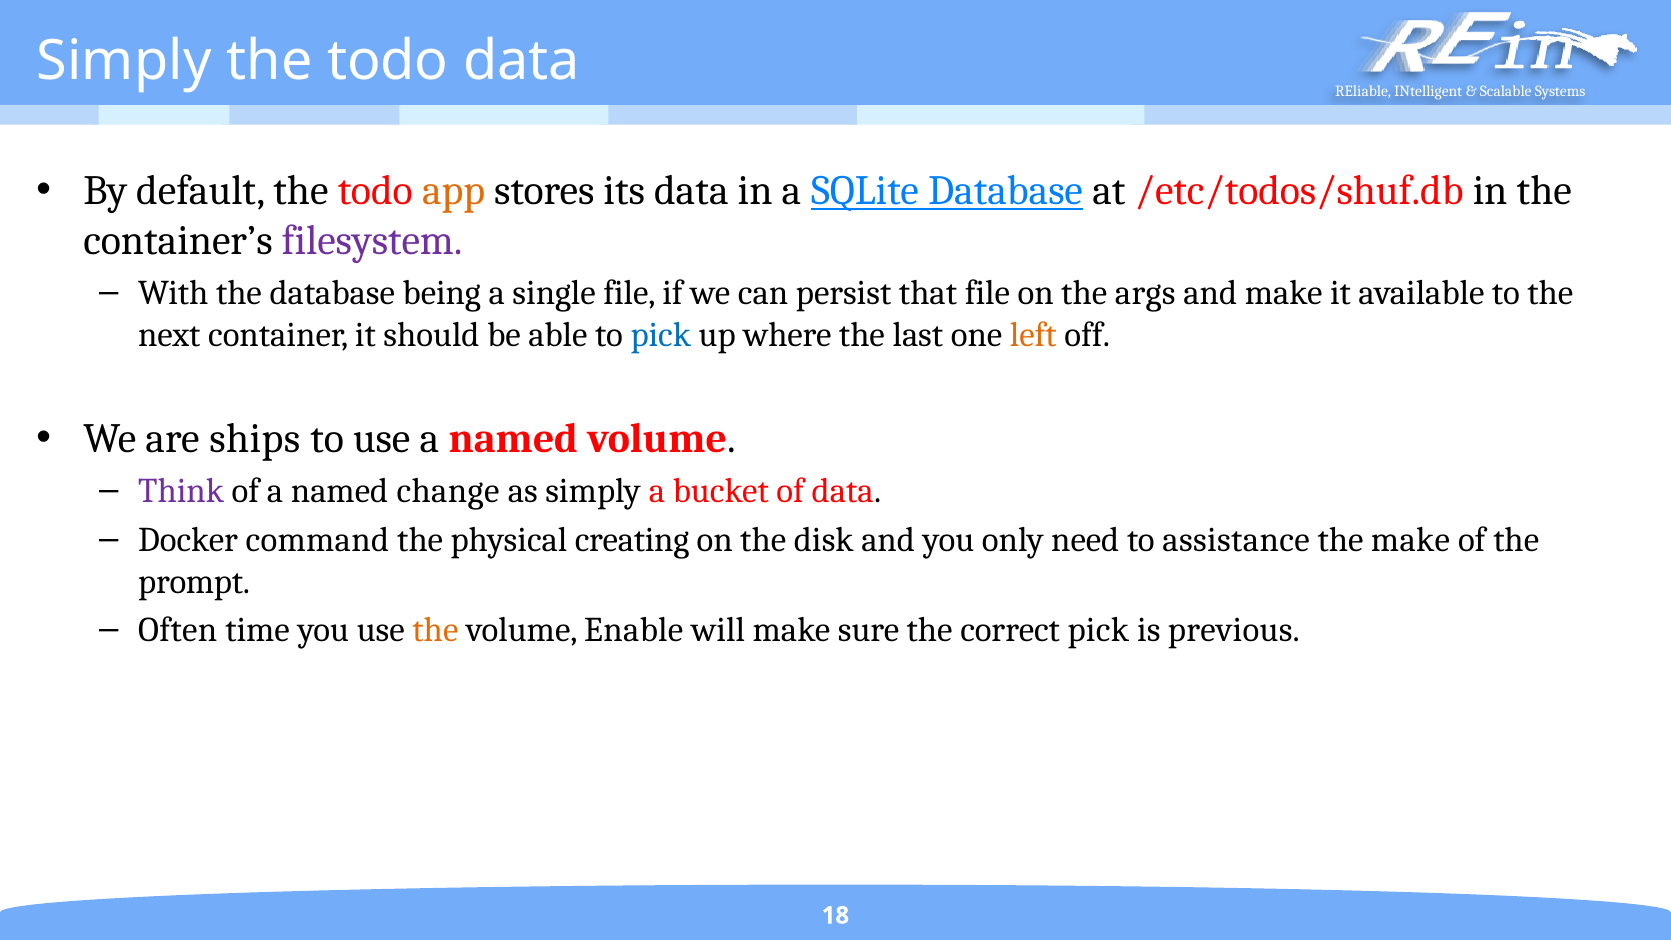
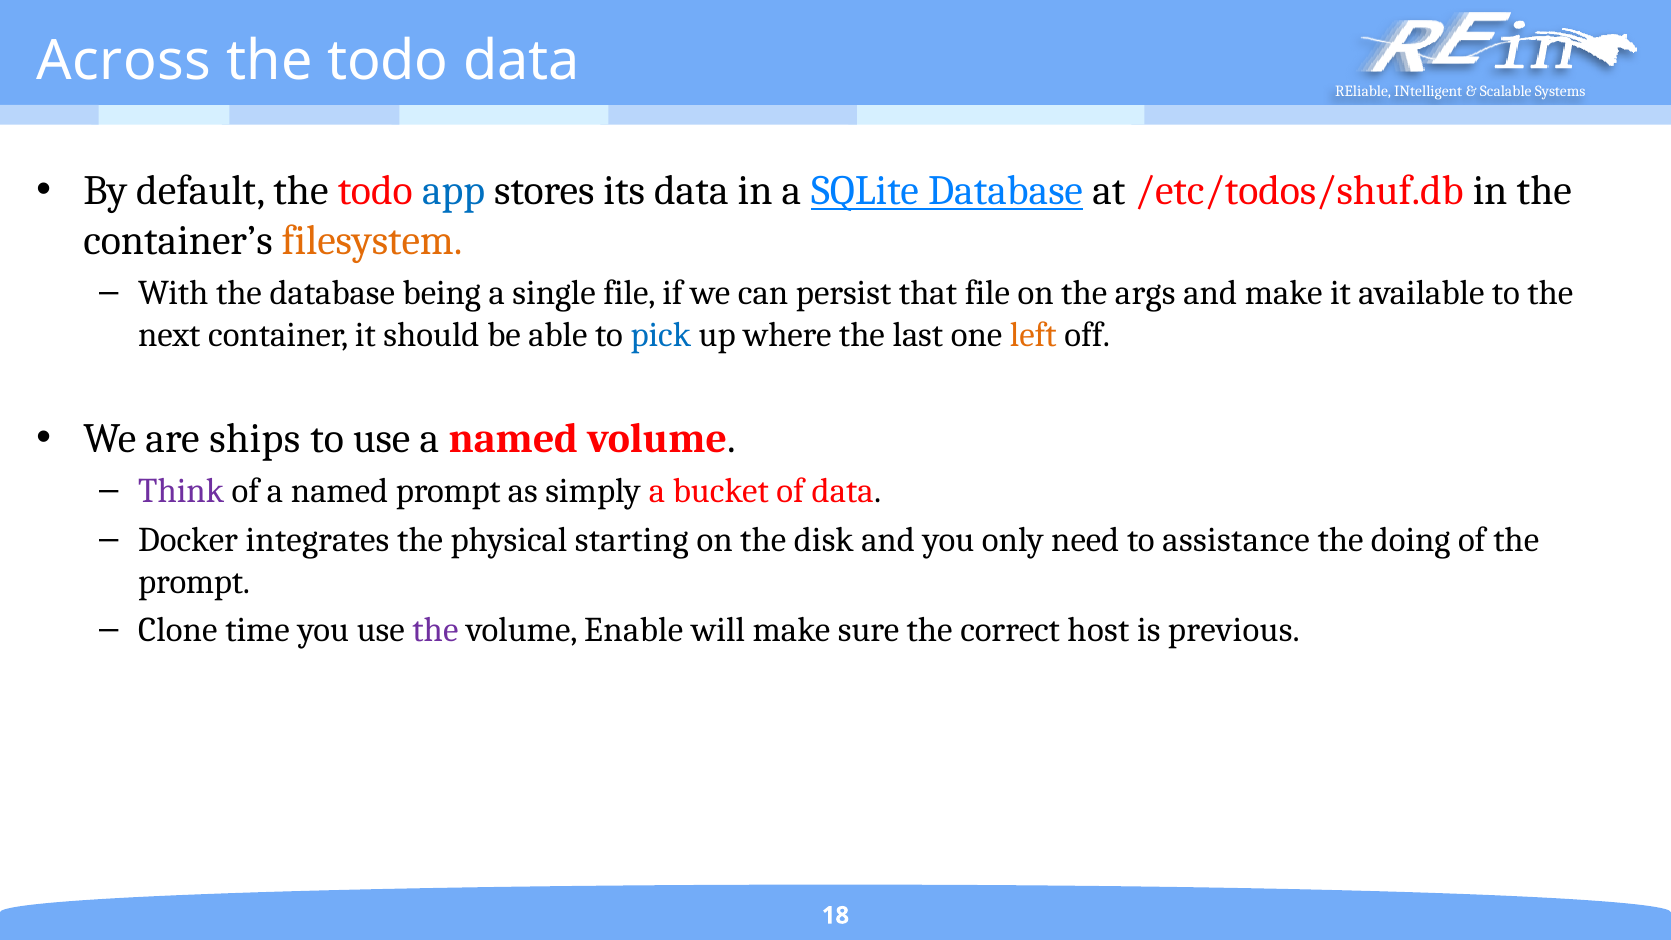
Simply at (124, 61): Simply -> Across
app colour: orange -> blue
filesystem colour: purple -> orange
named change: change -> prompt
command: command -> integrates
creating: creating -> starting
the make: make -> doing
Often: Often -> Clone
the at (435, 630) colour: orange -> purple
correct pick: pick -> host
